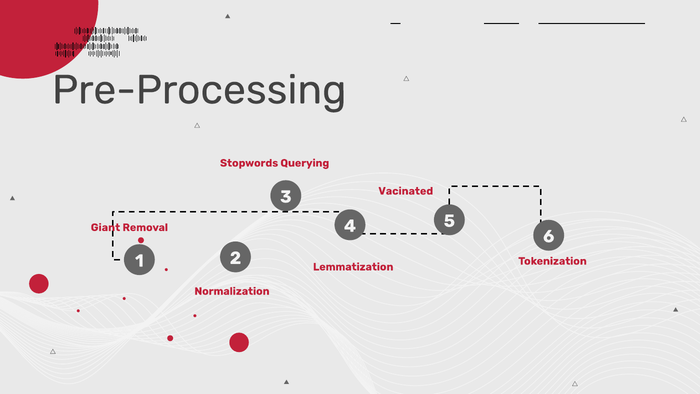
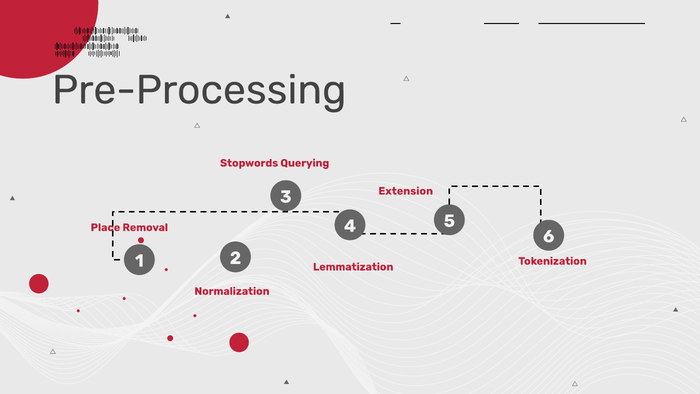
Vacinated: Vacinated -> Extension
Giant: Giant -> Place
